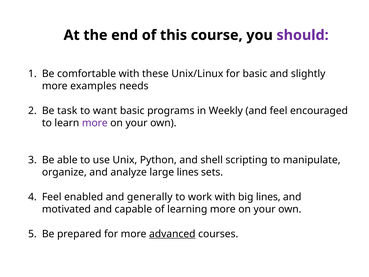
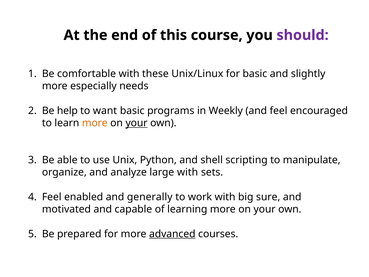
examples: examples -> especially
task: task -> help
more at (95, 123) colour: purple -> orange
your at (137, 123) underline: none -> present
large lines: lines -> with
big lines: lines -> sure
